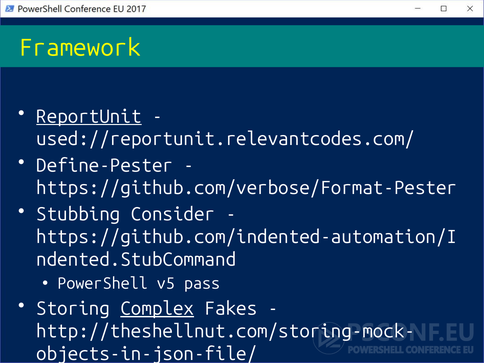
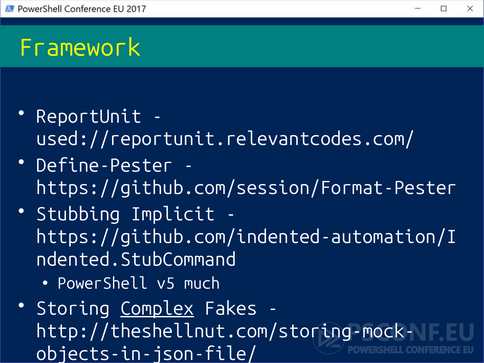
ReportUnit underline: present -> none
https://github.com/verbose/Format-Pester: https://github.com/verbose/Format-Pester -> https://github.com/session/Format-Pester
Consider: Consider -> Implicit
pass: pass -> much
